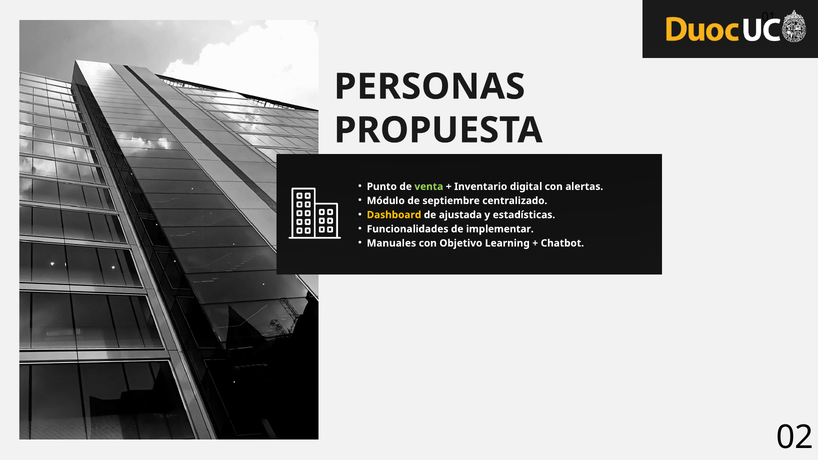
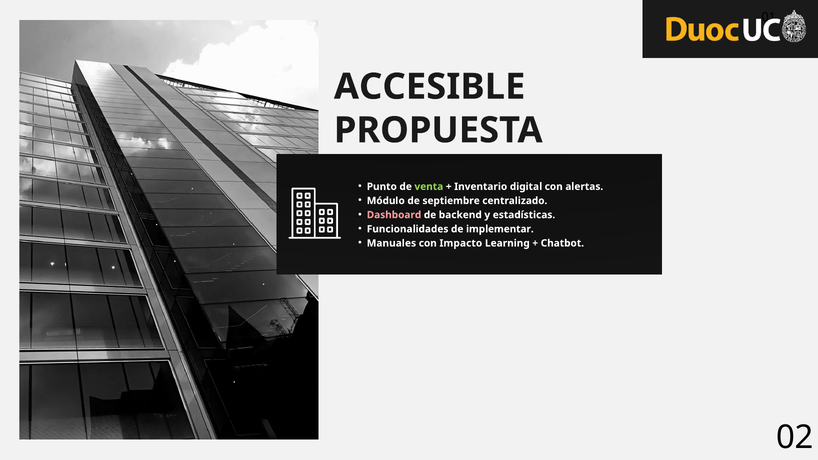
PERSONAS: PERSONAS -> ACCESIBLE
Dashboard colour: yellow -> pink
ajustada: ajustada -> backend
Objetivo: Objetivo -> Impacto
